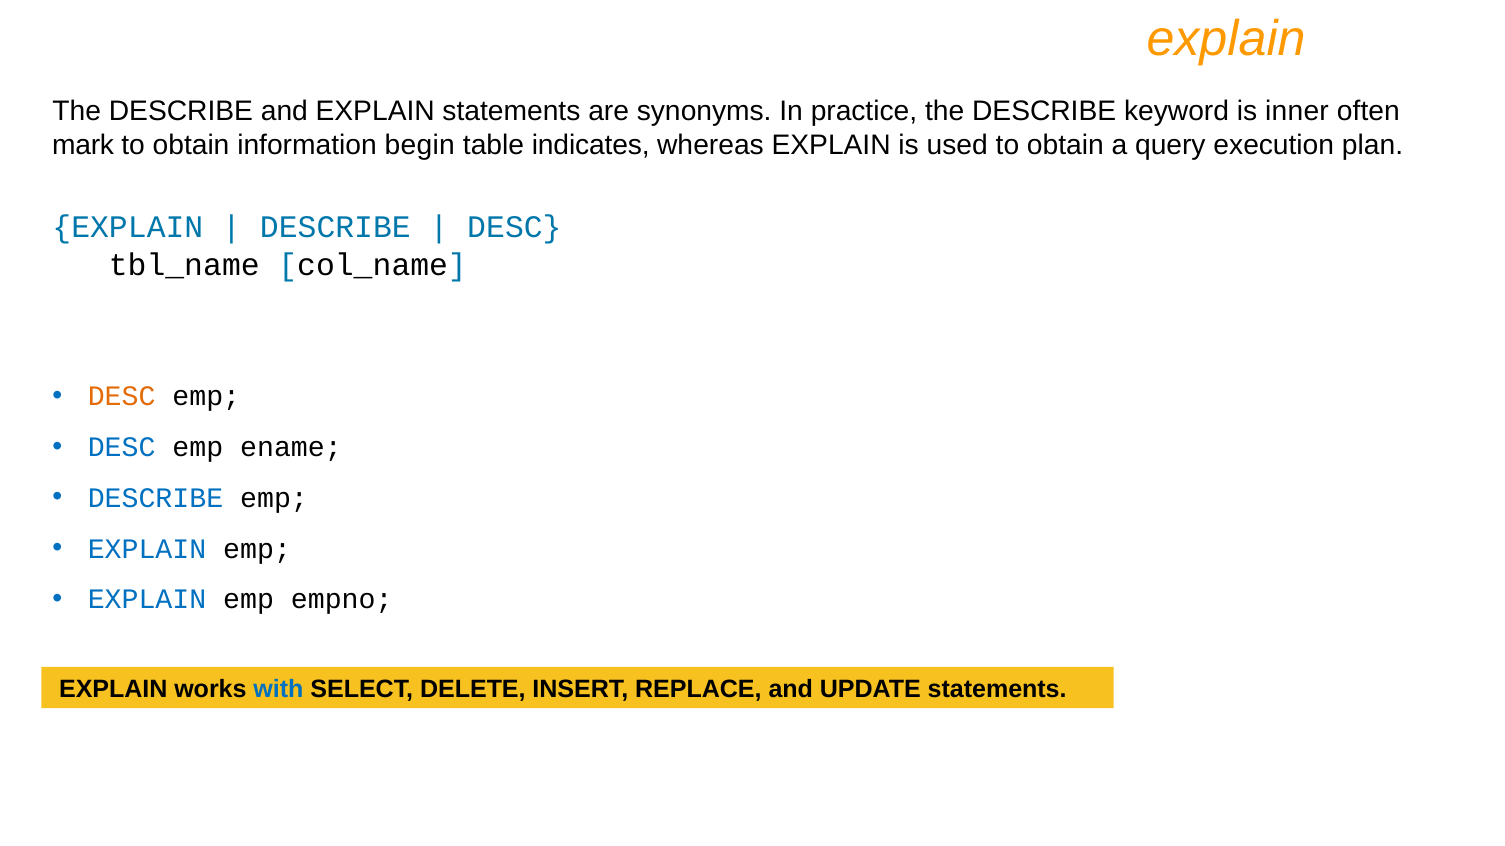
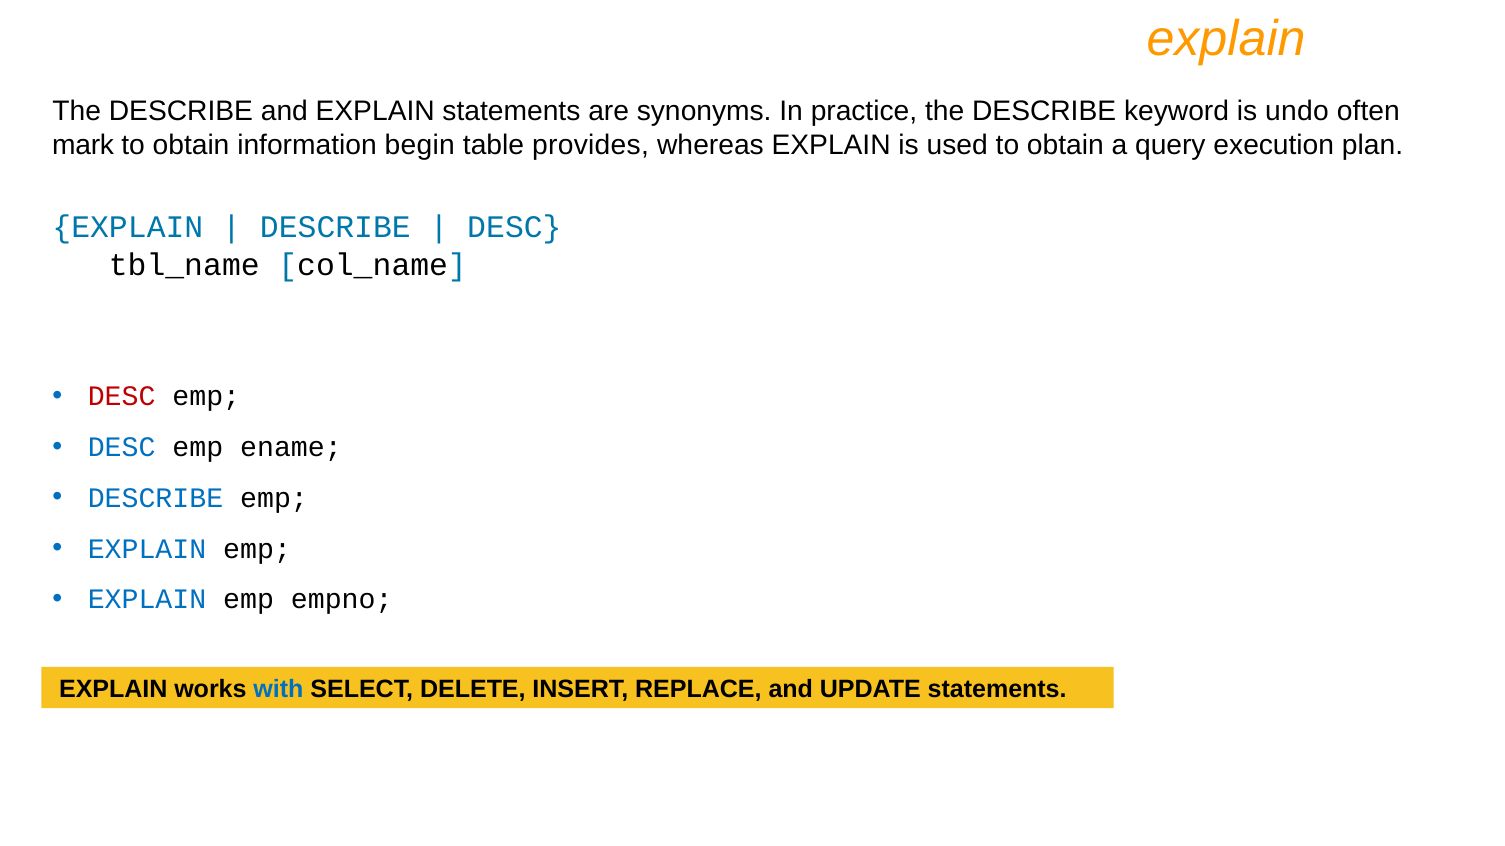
inner: inner -> undo
indicates: indicates -> provides
DESC at (122, 397) colour: orange -> red
